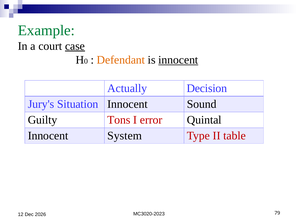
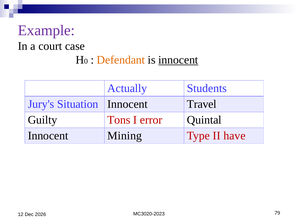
Example colour: green -> purple
case underline: present -> none
Decision: Decision -> Students
Sound: Sound -> Travel
System: System -> Mining
table: table -> have
